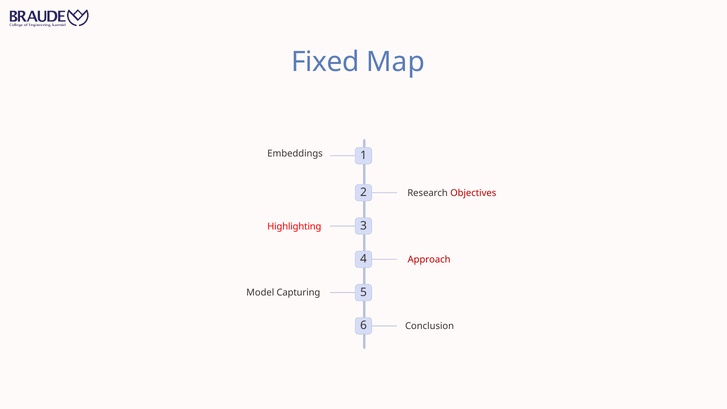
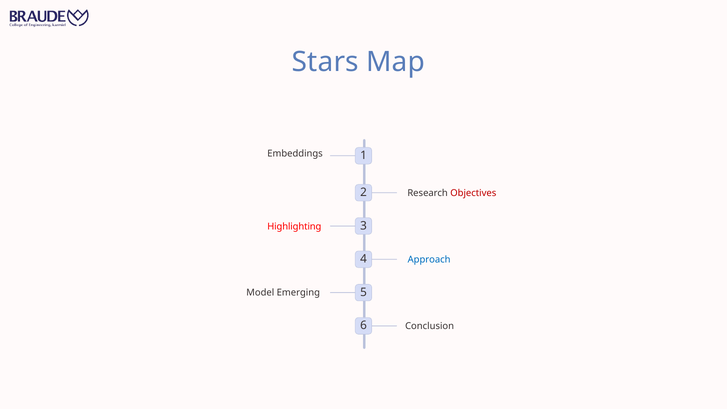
Fixed: Fixed -> Stars
Approach colour: red -> blue
Capturing: Capturing -> Emerging
